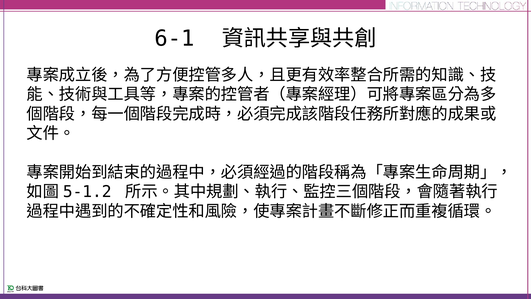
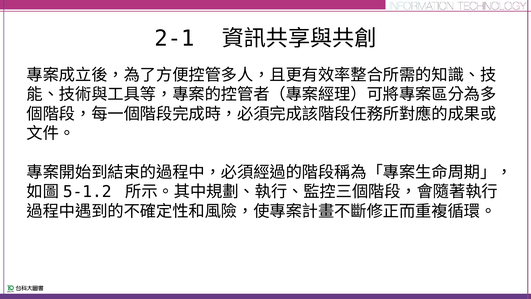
6-1: 6-1 -> 2-1
